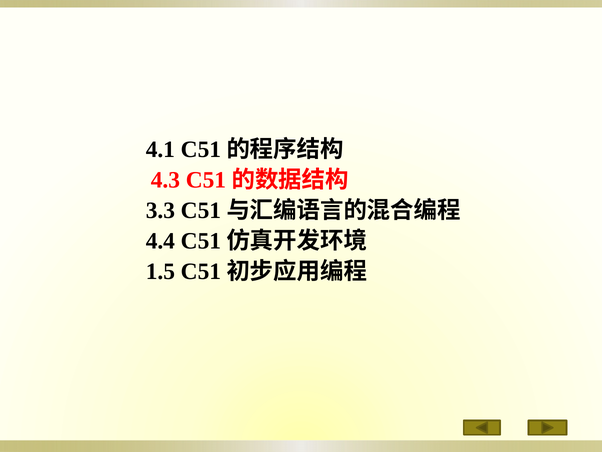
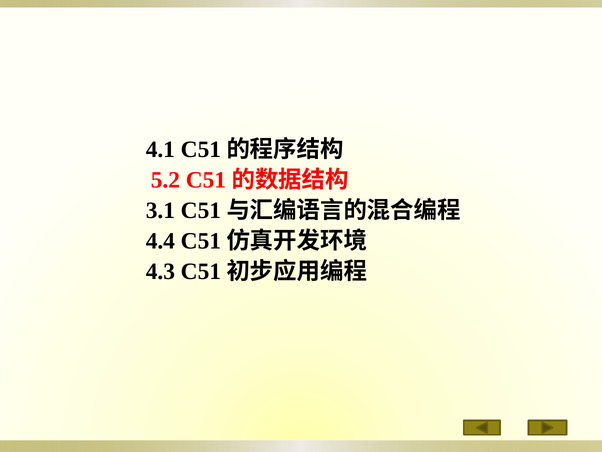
4.3: 4.3 -> 5.2
3.3: 3.3 -> 3.1
1.5: 1.5 -> 4.3
